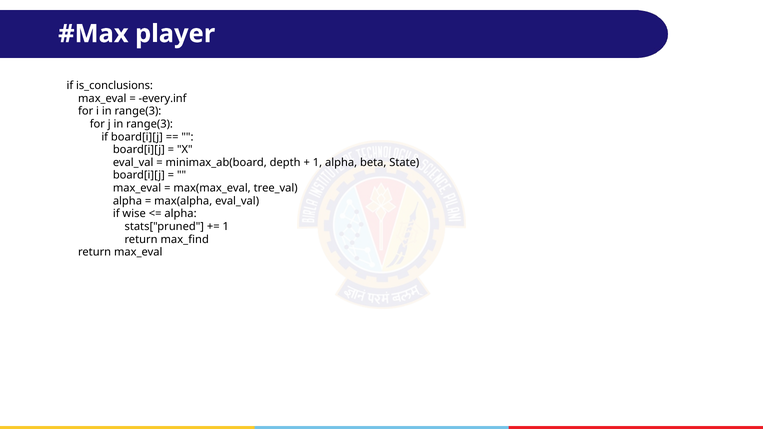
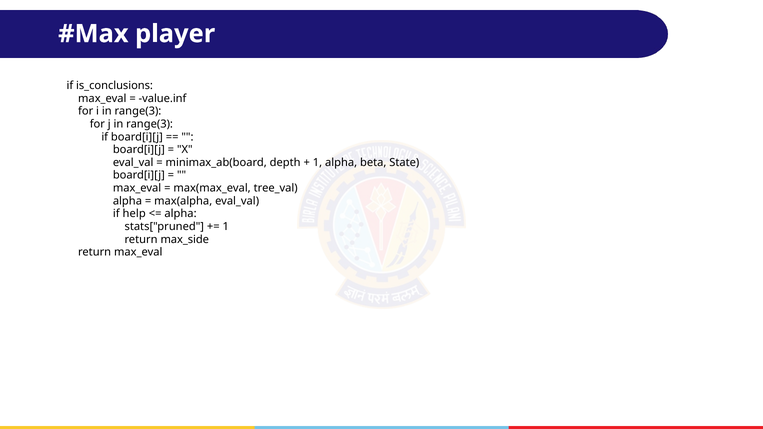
every.inf: every.inf -> value.inf
wise: wise -> help
max_find: max_find -> max_side
